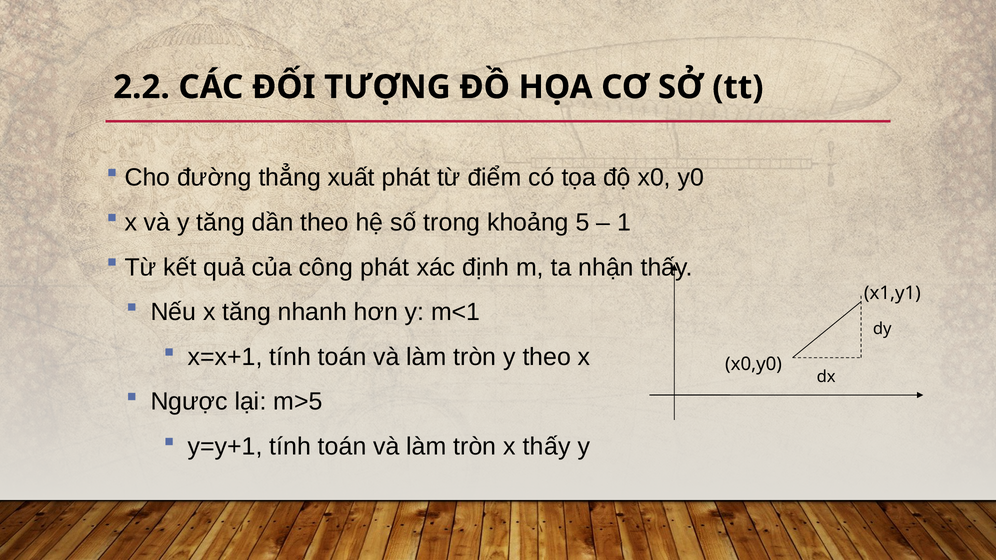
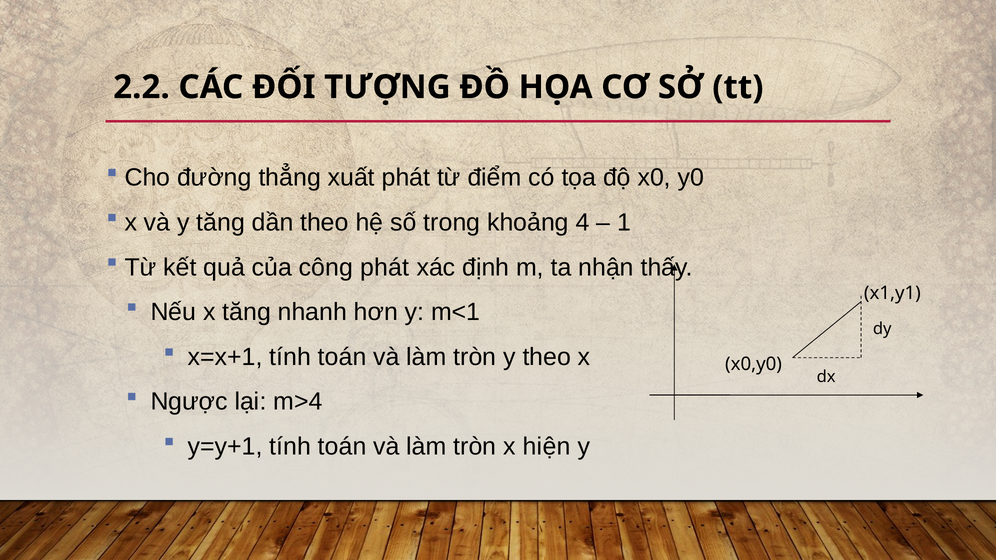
5: 5 -> 4
m>5: m>5 -> m>4
x thấy: thấy -> hiện
